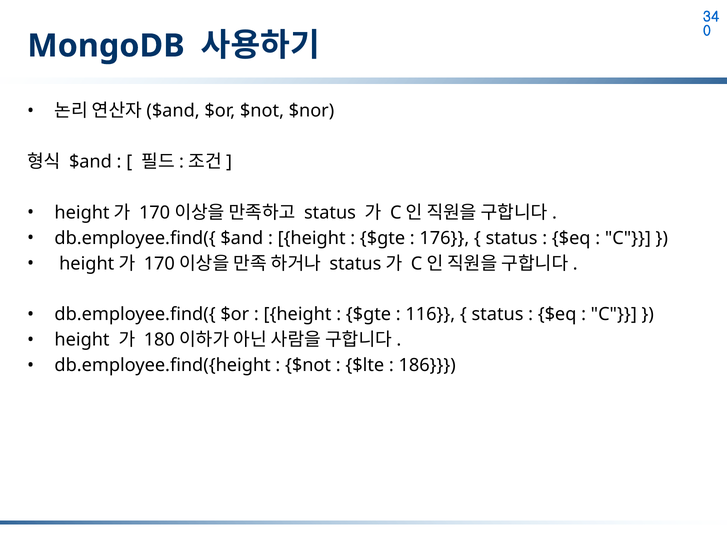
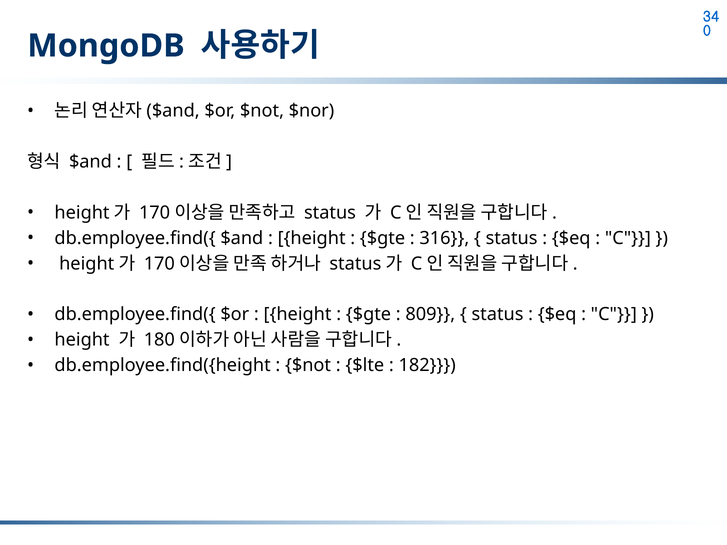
176: 176 -> 316
116: 116 -> 809
186: 186 -> 182
